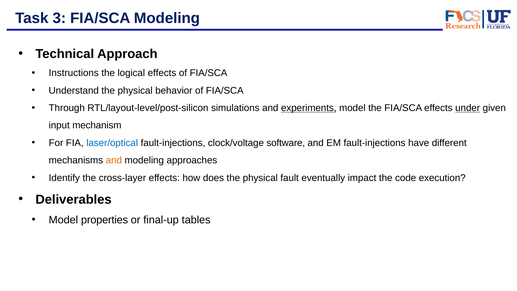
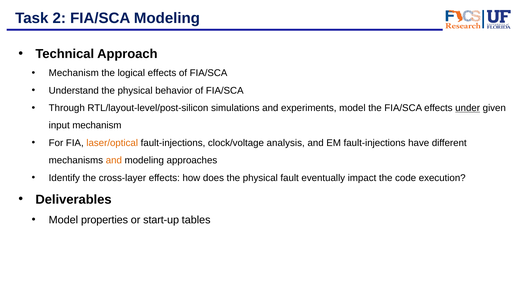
3: 3 -> 2
Instructions at (74, 73): Instructions -> Mechanism
experiments underline: present -> none
laser/optical colour: blue -> orange
software: software -> analysis
final-up: final-up -> start-up
